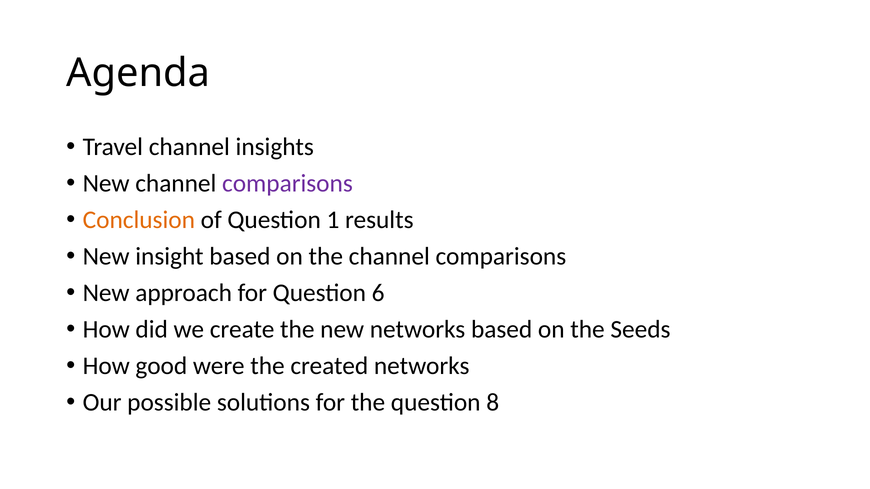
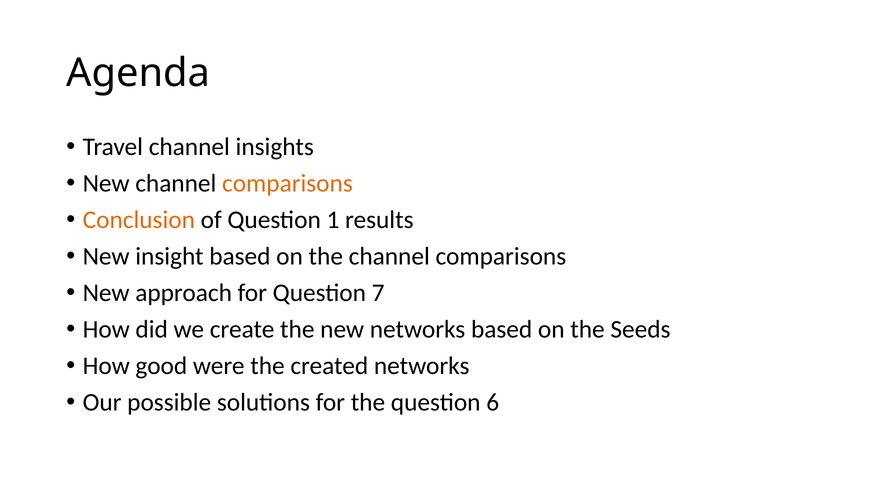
comparisons at (287, 184) colour: purple -> orange
6: 6 -> 7
8: 8 -> 6
